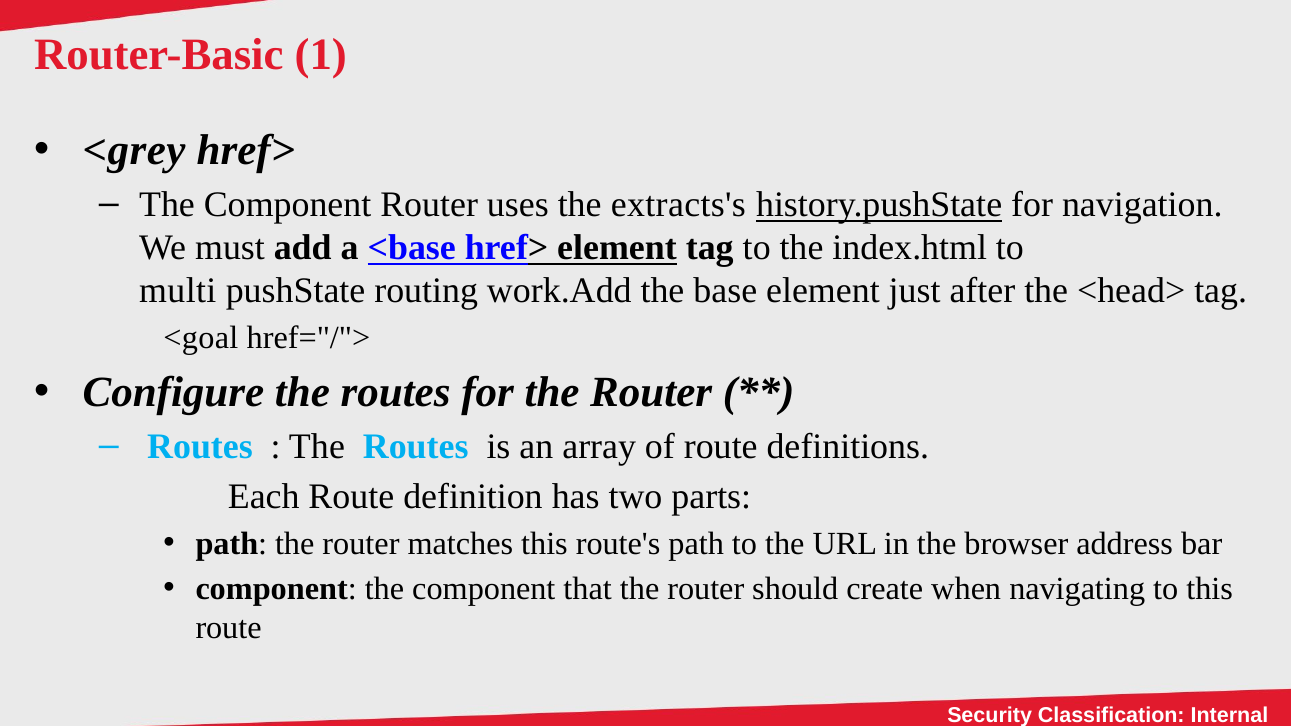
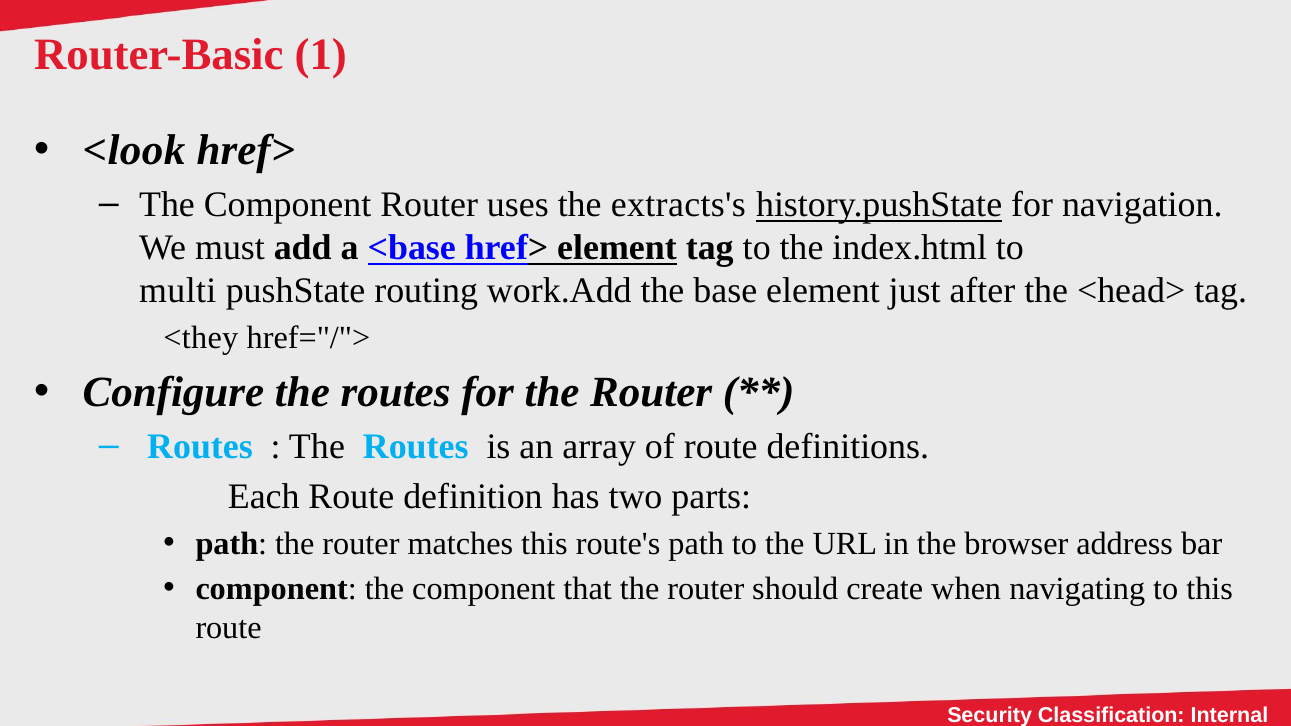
<grey: <grey -> <look
<goal: <goal -> <they
